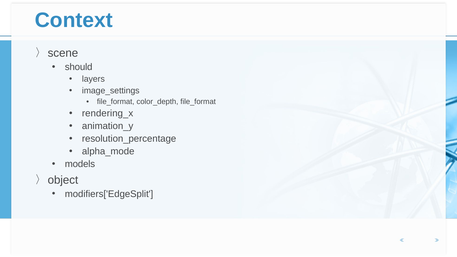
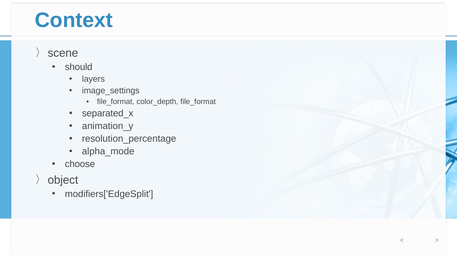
rendering_x: rendering_x -> separated_x
models: models -> choose
